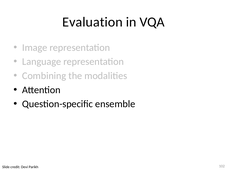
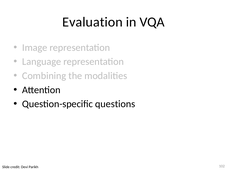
ensemble: ensemble -> questions
